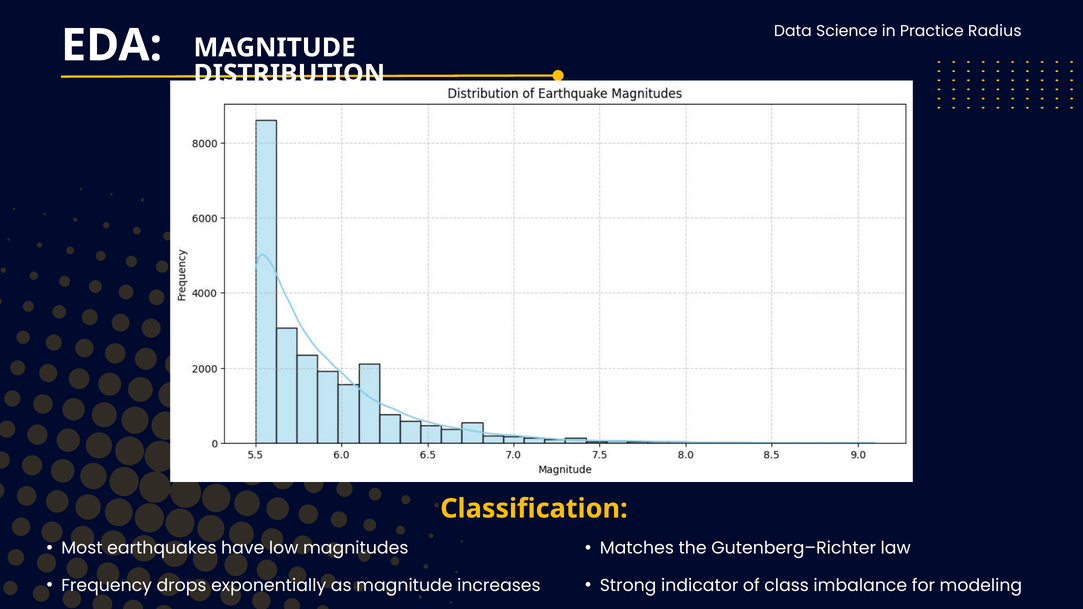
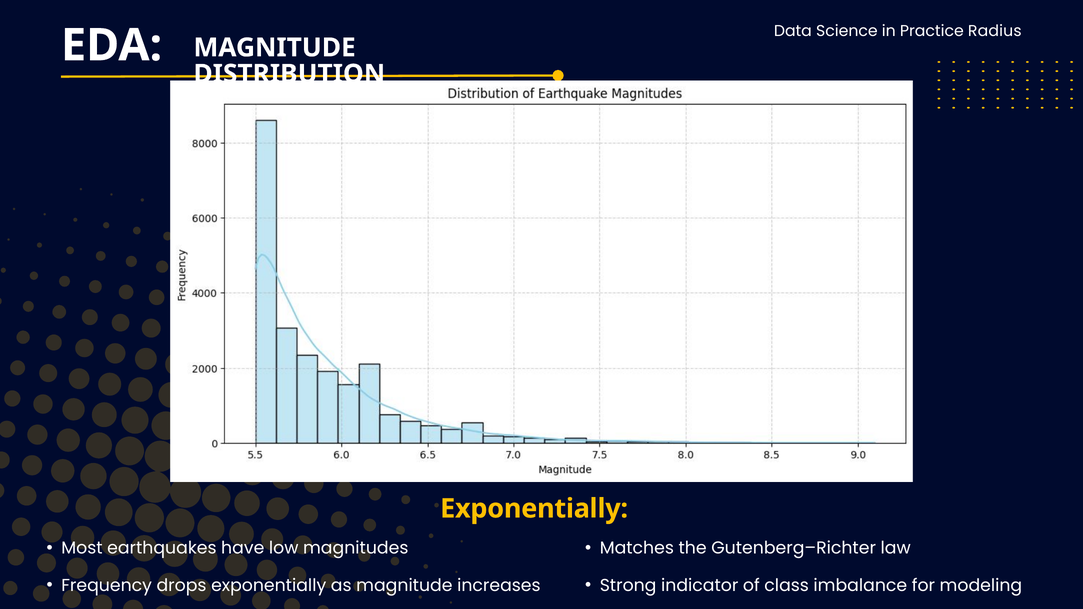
Classification at (534, 509): Classification -> Exponentially
